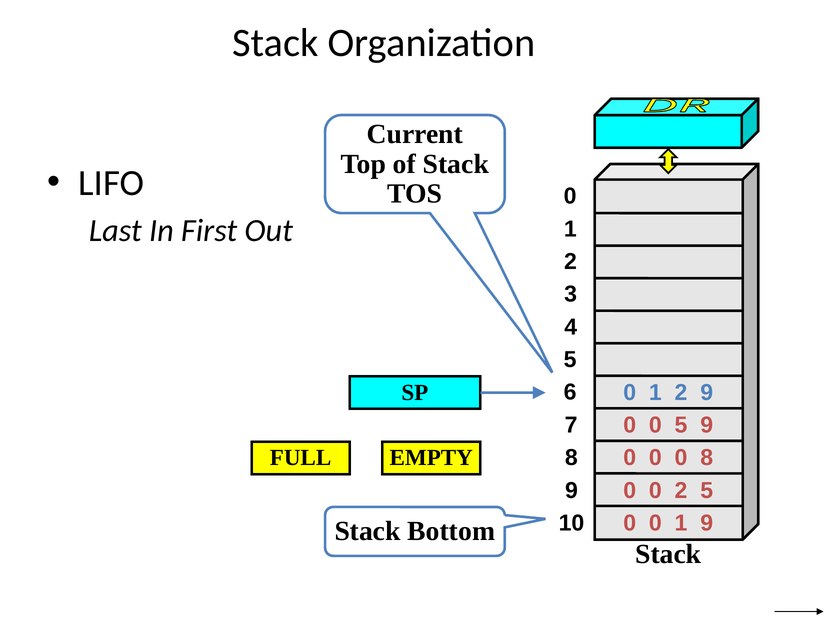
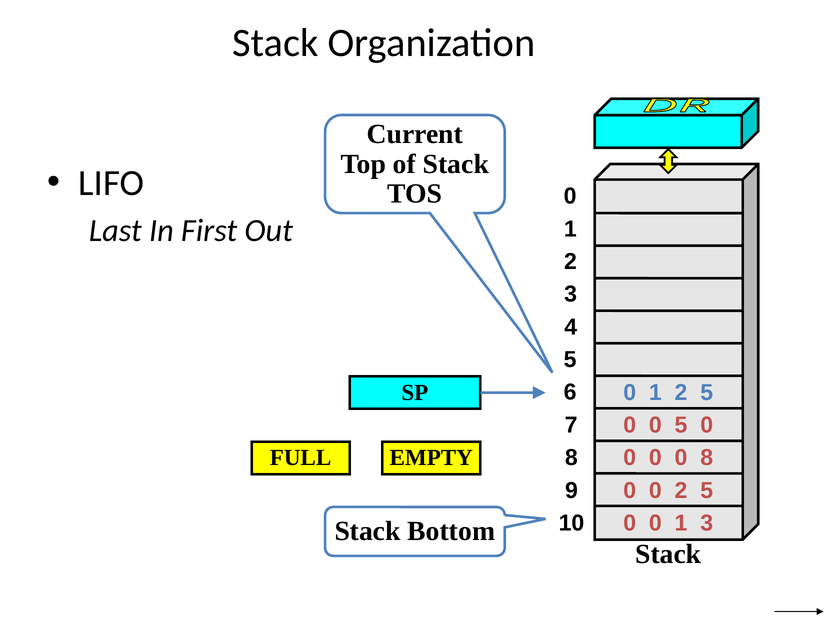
1 2 9: 9 -> 5
0 5 9: 9 -> 0
1 9: 9 -> 3
